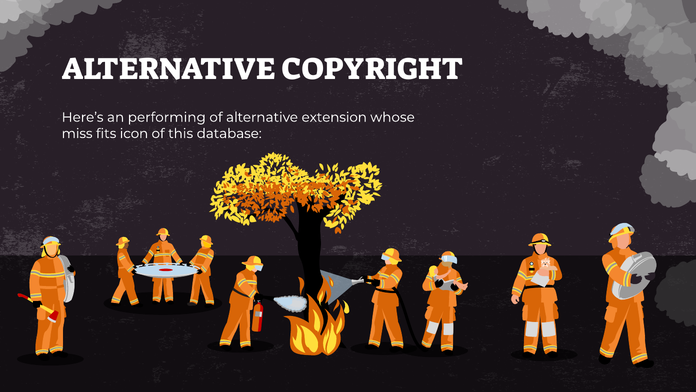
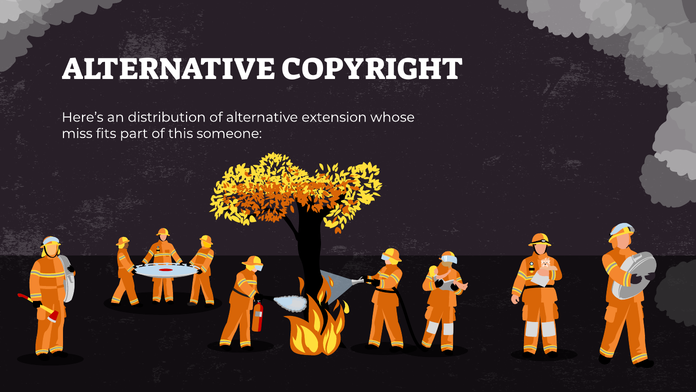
performing: performing -> distribution
icon: icon -> part
database: database -> someone
